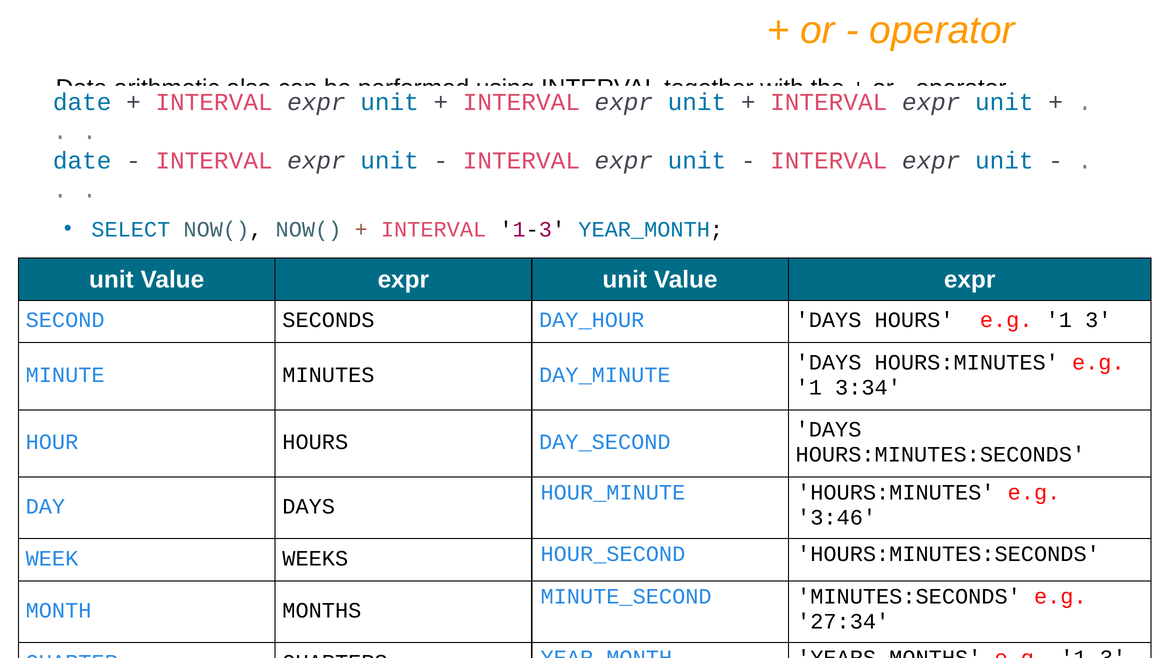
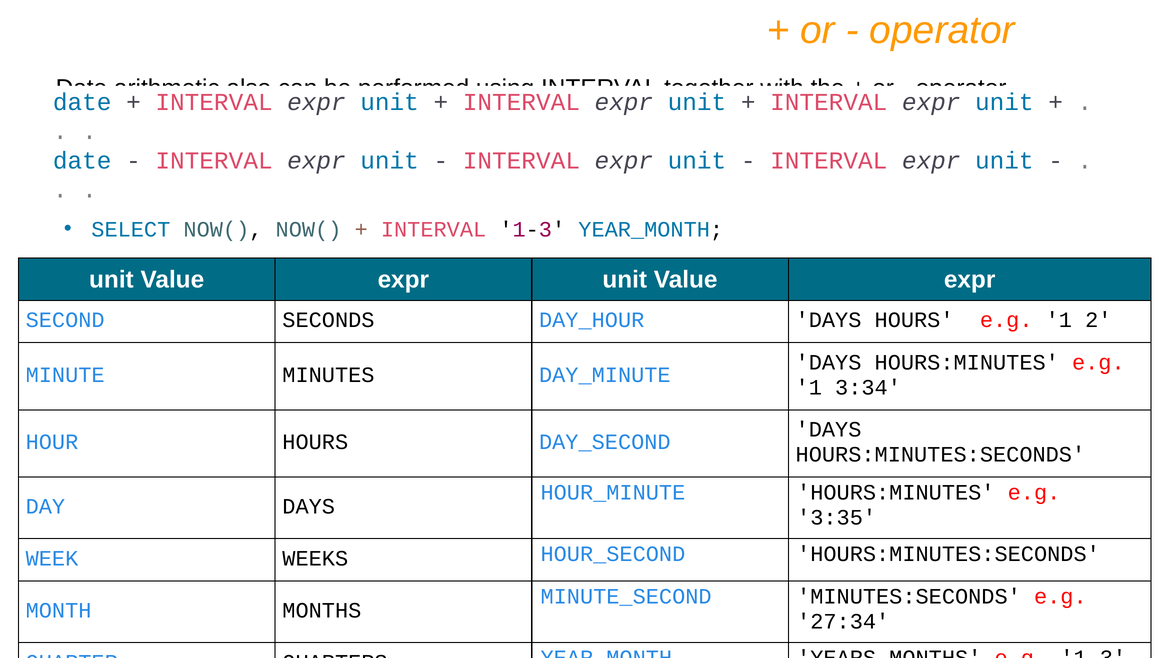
3: 3 -> 2
3:46: 3:46 -> 3:35
